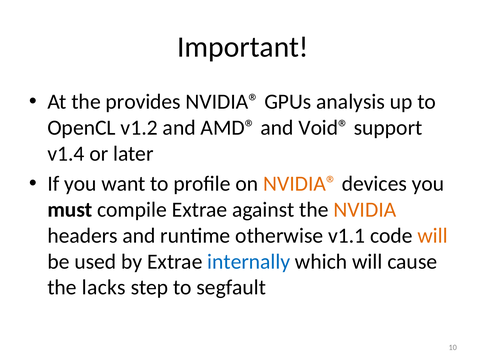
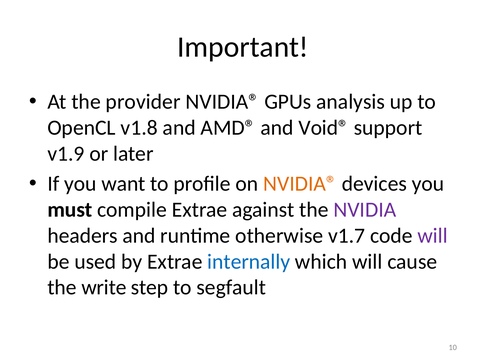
provides: provides -> provider
v1.2: v1.2 -> v1.8
v1.4: v1.4 -> v1.9
NVIDIA colour: orange -> purple
v1.1: v1.1 -> v1.7
will at (433, 236) colour: orange -> purple
lacks: lacks -> write
